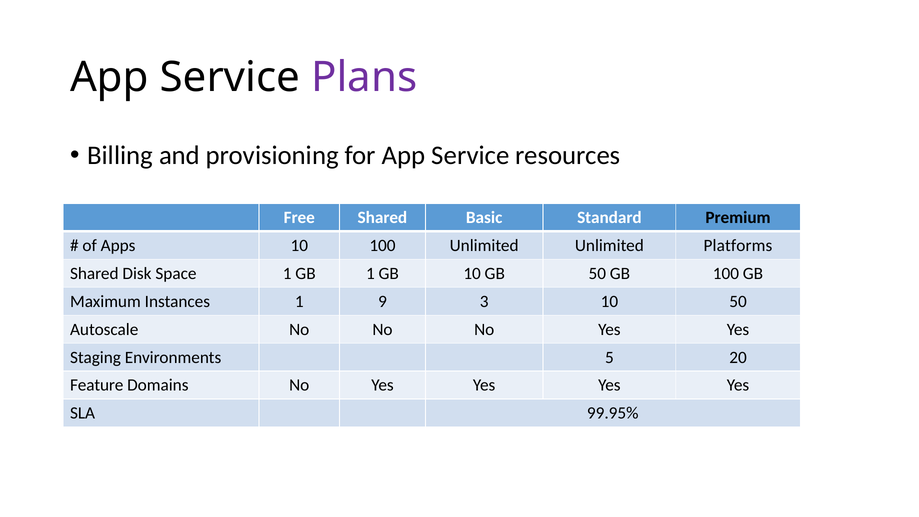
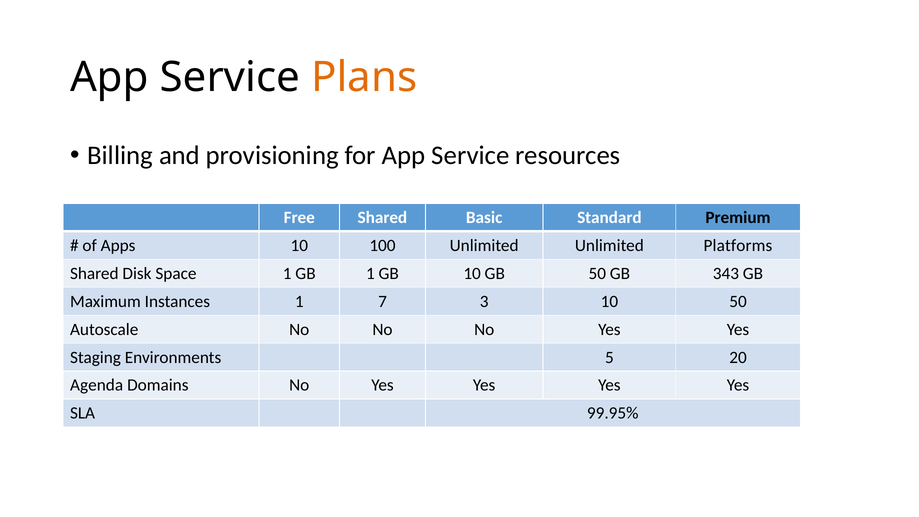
Plans colour: purple -> orange
GB 100: 100 -> 343
9: 9 -> 7
Feature: Feature -> Agenda
